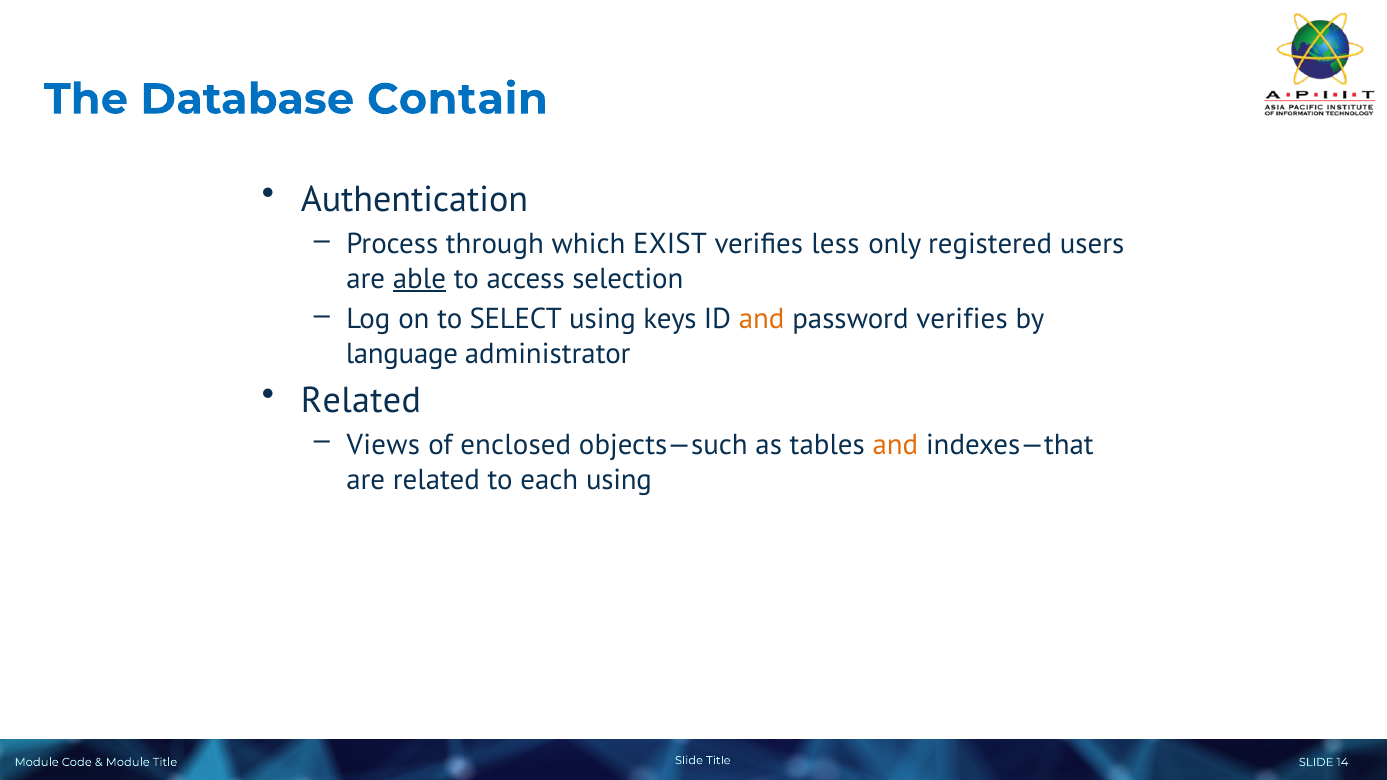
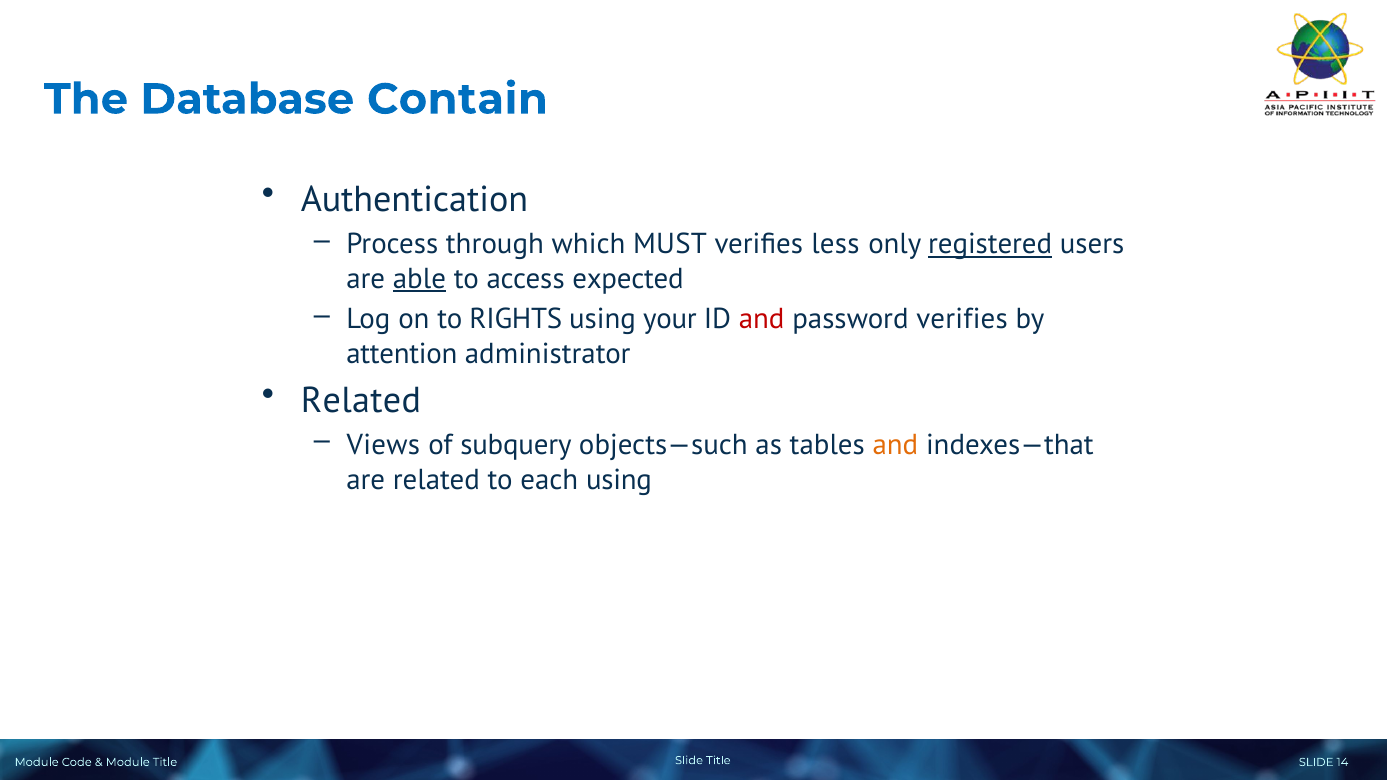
EXIST: EXIST -> MUST
registered underline: none -> present
selection: selection -> expected
SELECT: SELECT -> RIGHTS
keys: keys -> your
and at (762, 319) colour: orange -> red
language: language -> attention
enclosed: enclosed -> subquery
